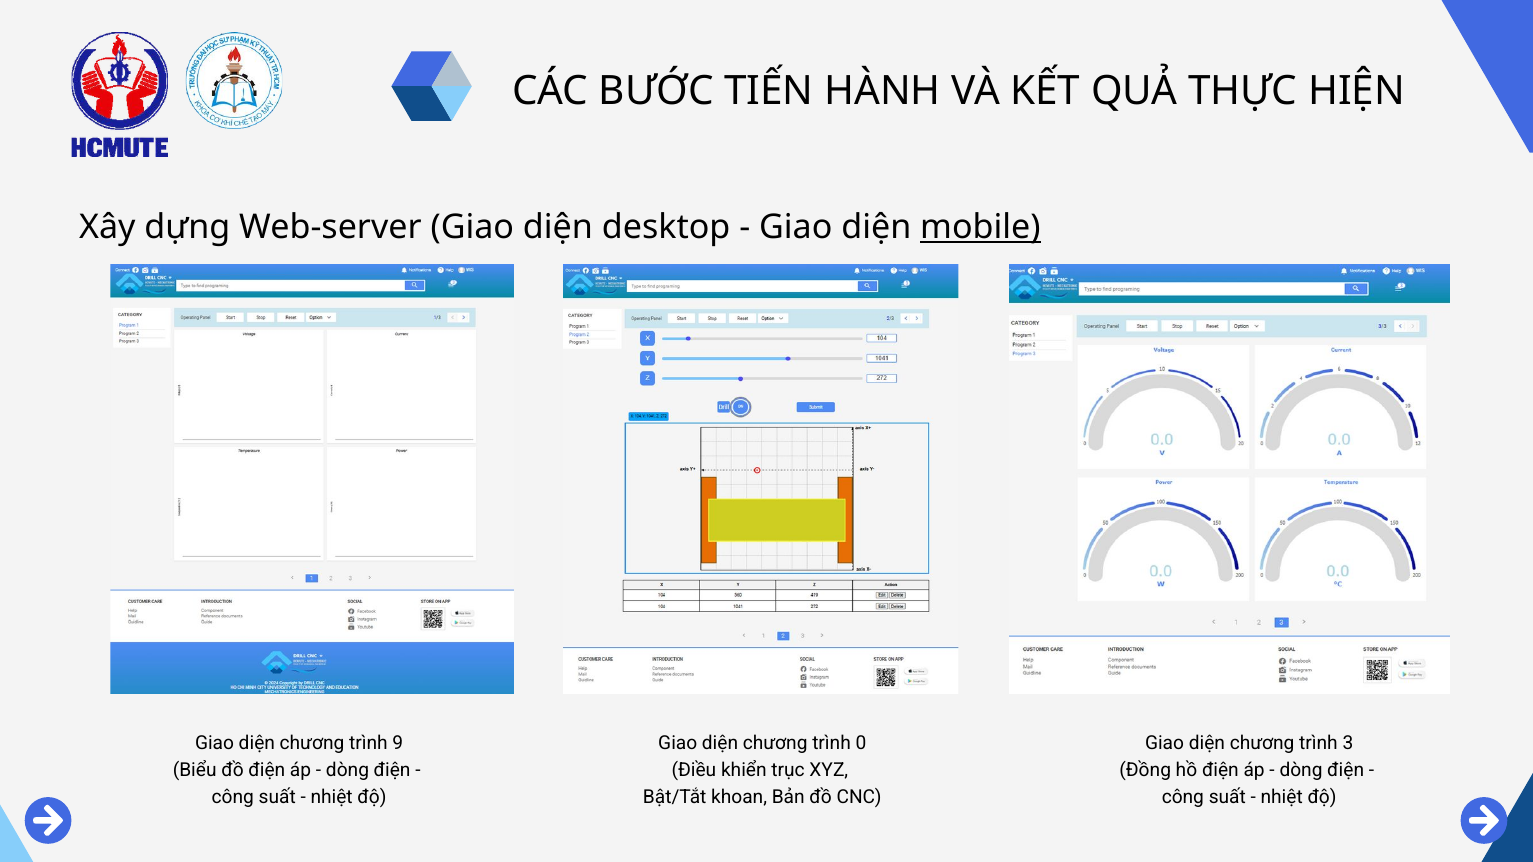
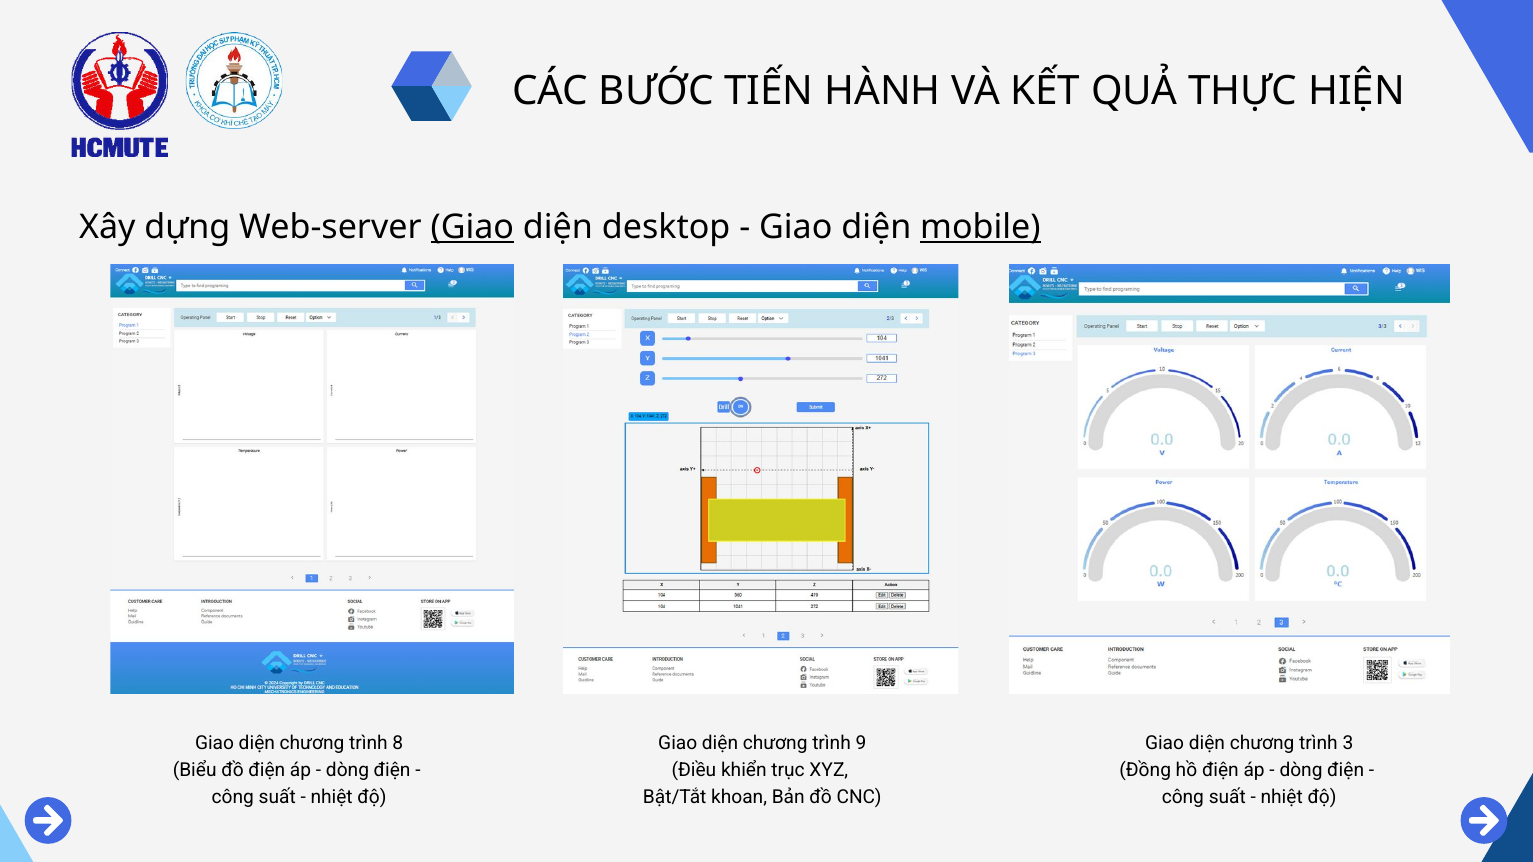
Giao at (472, 227) underline: none -> present
9: 9 -> 8
0: 0 -> 9
